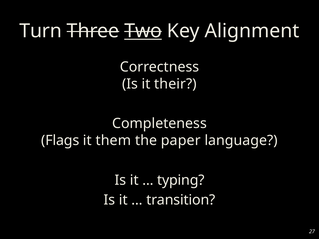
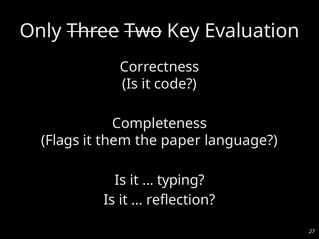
Turn: Turn -> Only
Two underline: present -> none
Alignment: Alignment -> Evaluation
their: their -> code
transition: transition -> reflection
